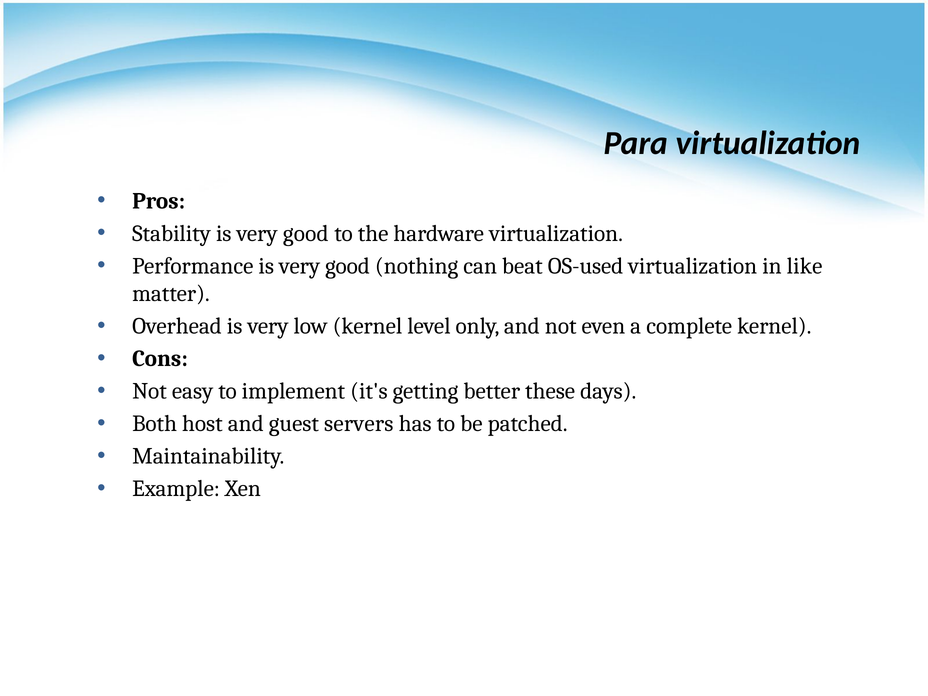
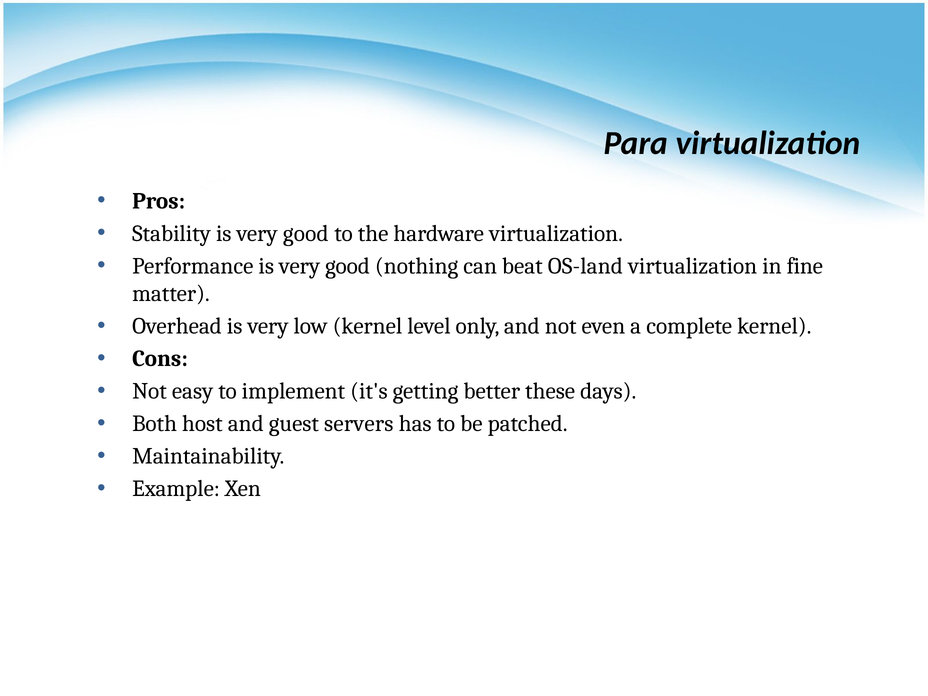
OS-used: OS-used -> OS-land
like: like -> fine
